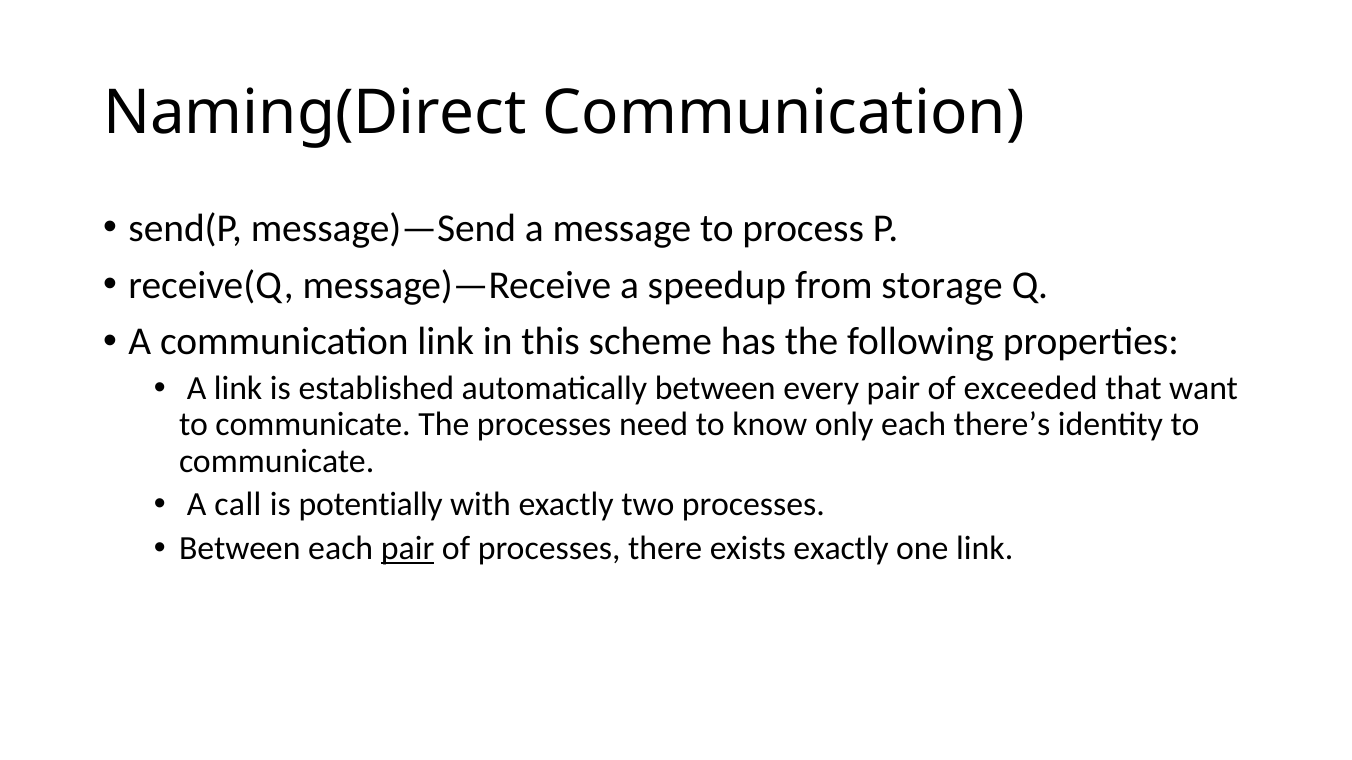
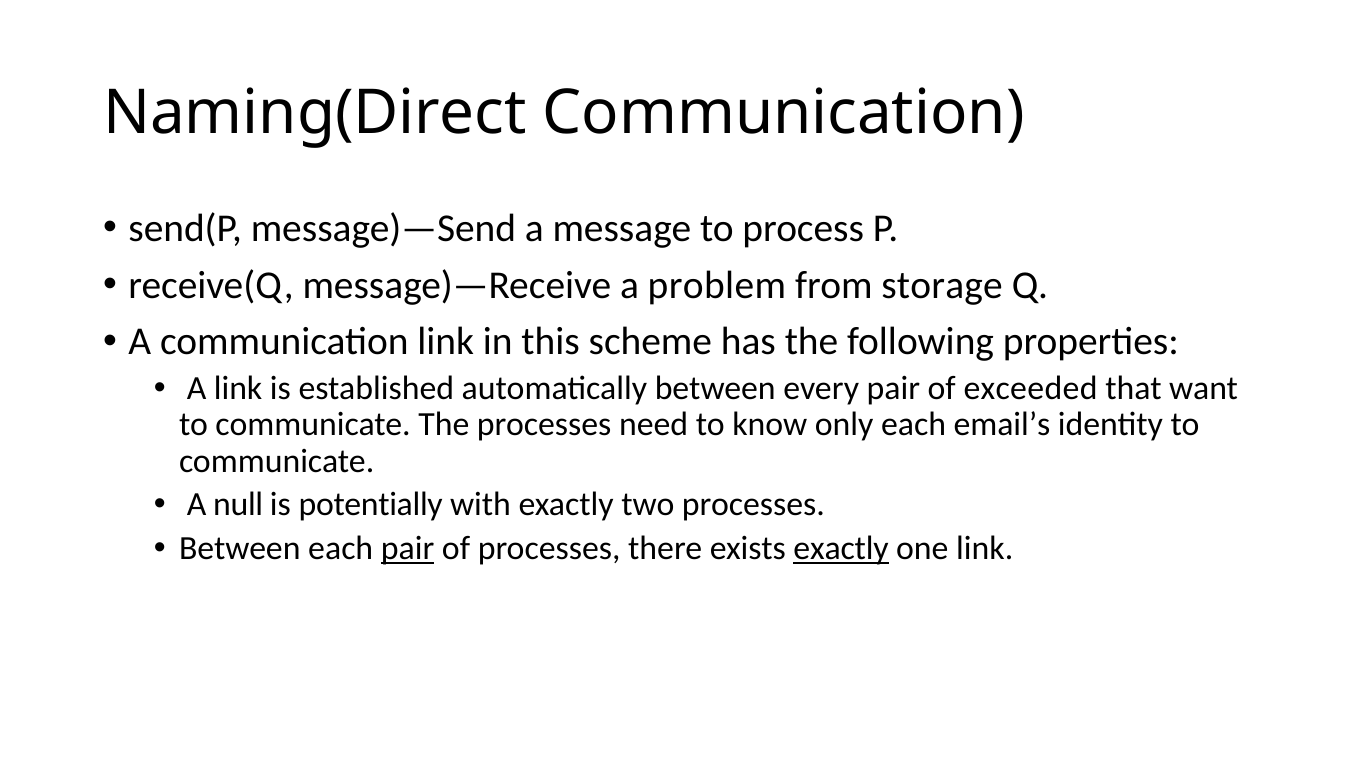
speedup: speedup -> problem
there’s: there’s -> email’s
call: call -> null
exactly at (841, 549) underline: none -> present
